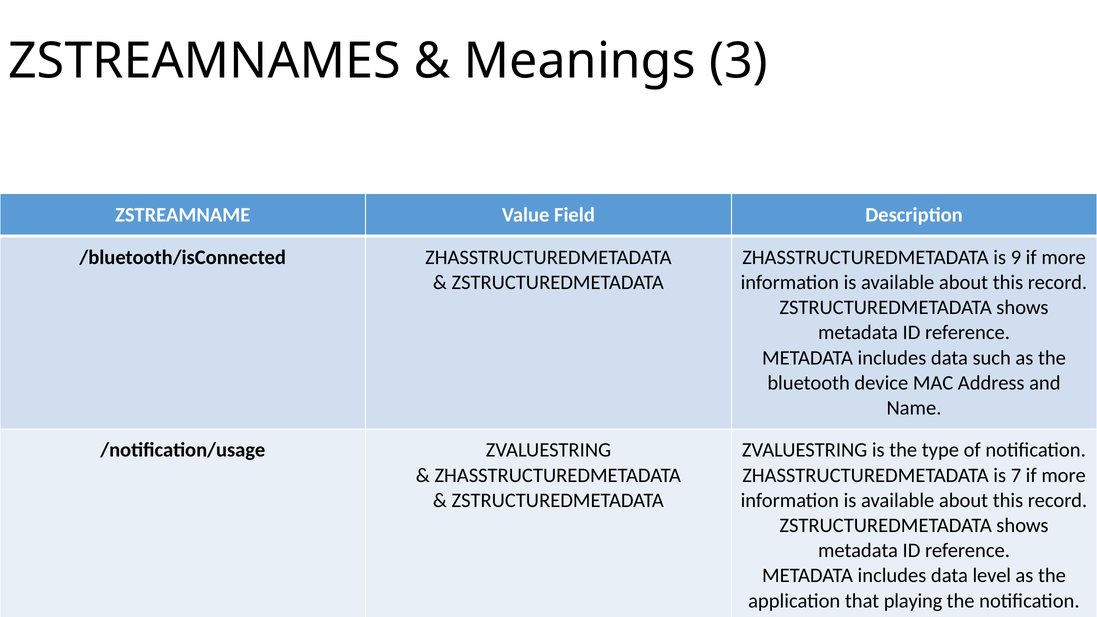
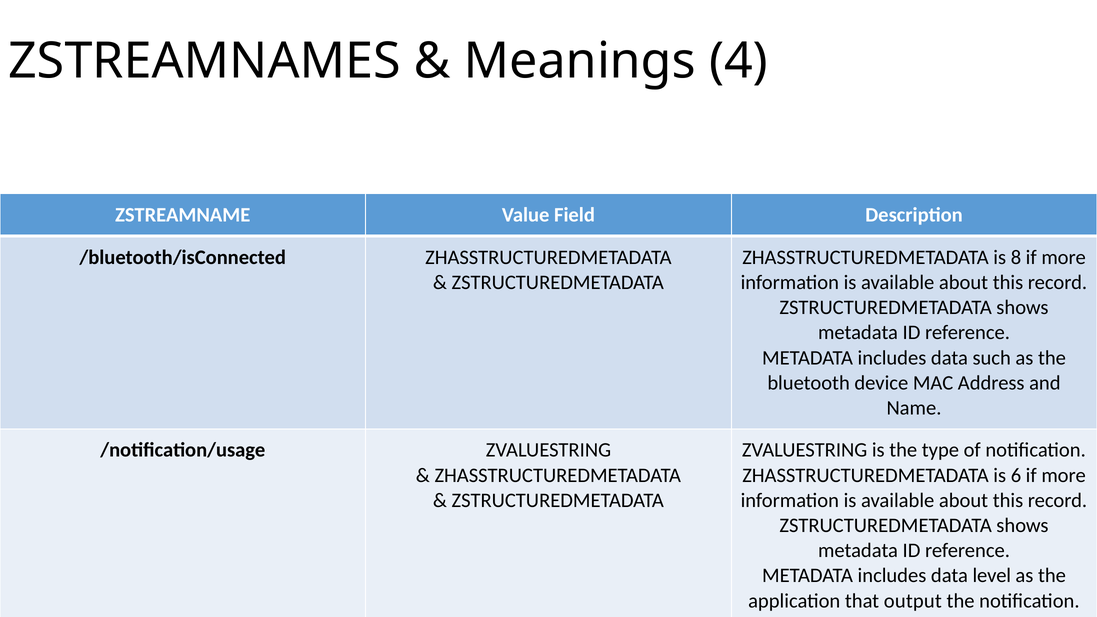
3: 3 -> 4
9: 9 -> 8
7: 7 -> 6
playing: playing -> output
